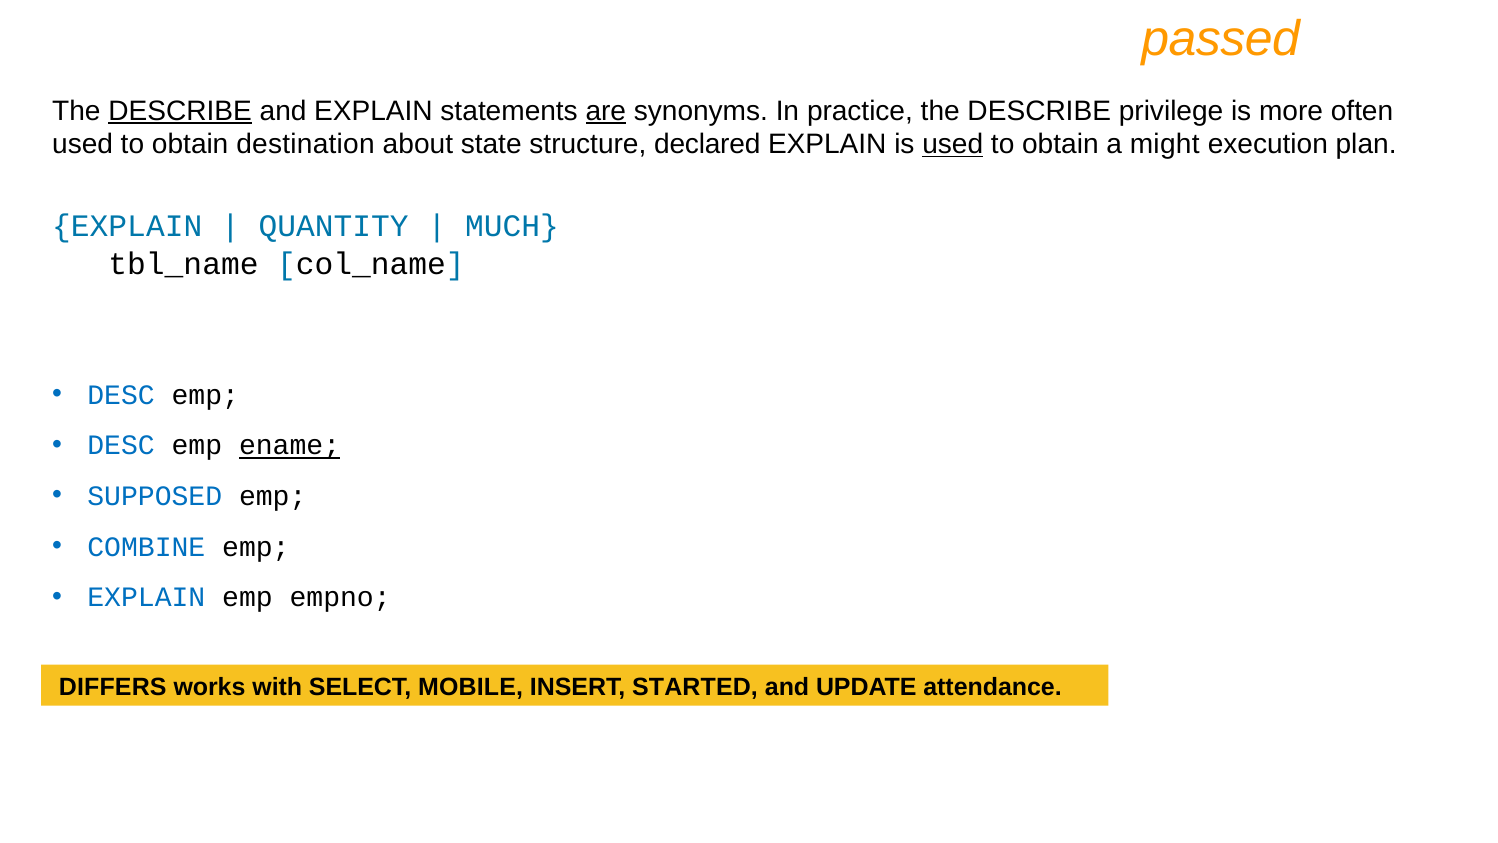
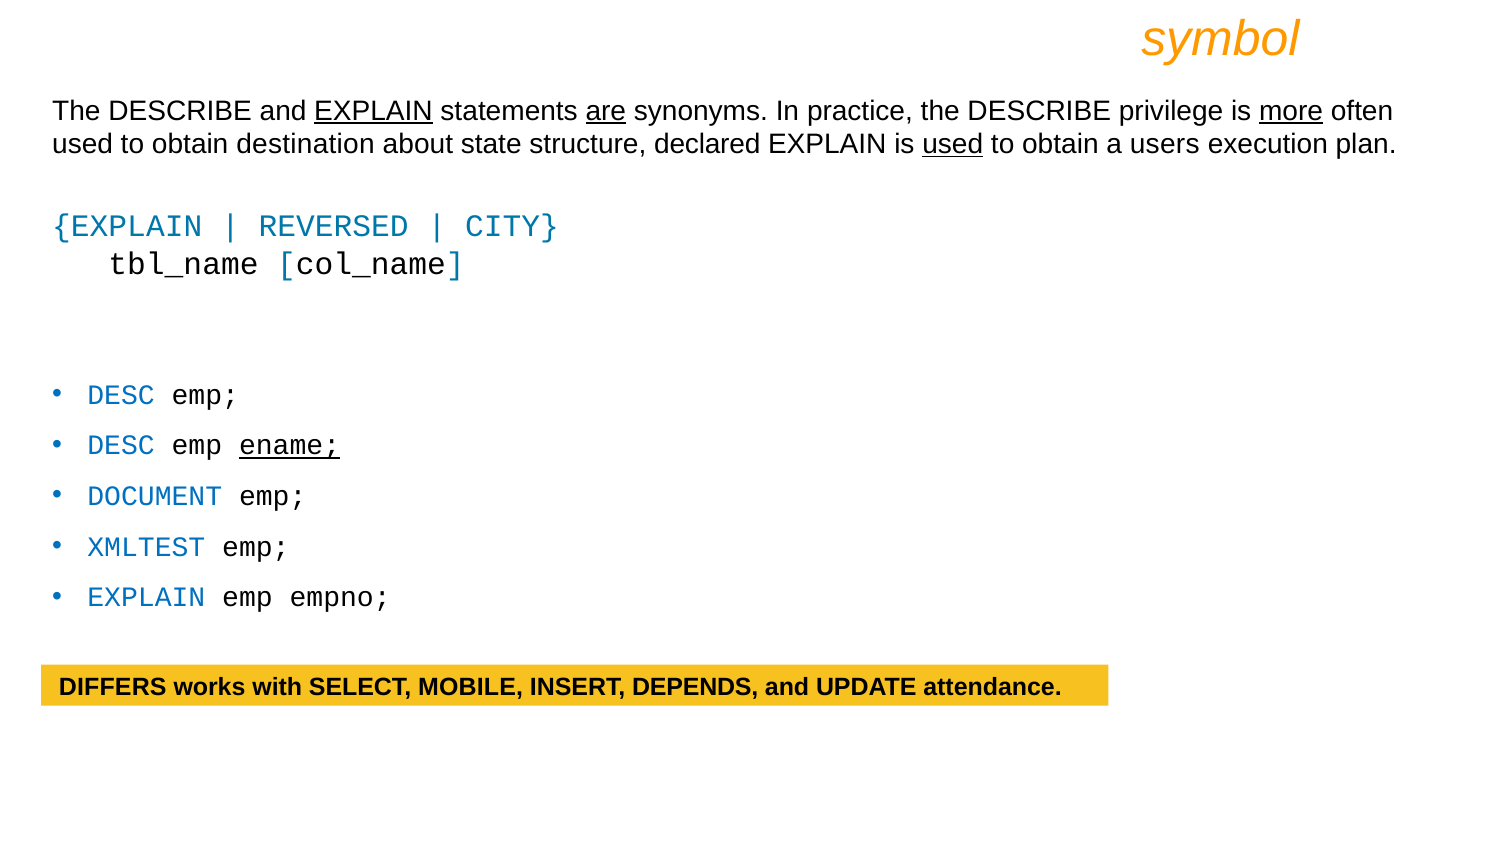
passed: passed -> symbol
DESCRIBE at (180, 111) underline: present -> none
EXPLAIN at (373, 111) underline: none -> present
more underline: none -> present
might: might -> users
QUANTITY: QUANTITY -> REVERSED
MUCH: MUCH -> CITY
SUPPOSED: SUPPOSED -> DOCUMENT
COMBINE: COMBINE -> XMLTEST
STARTED: STARTED -> DEPENDS
